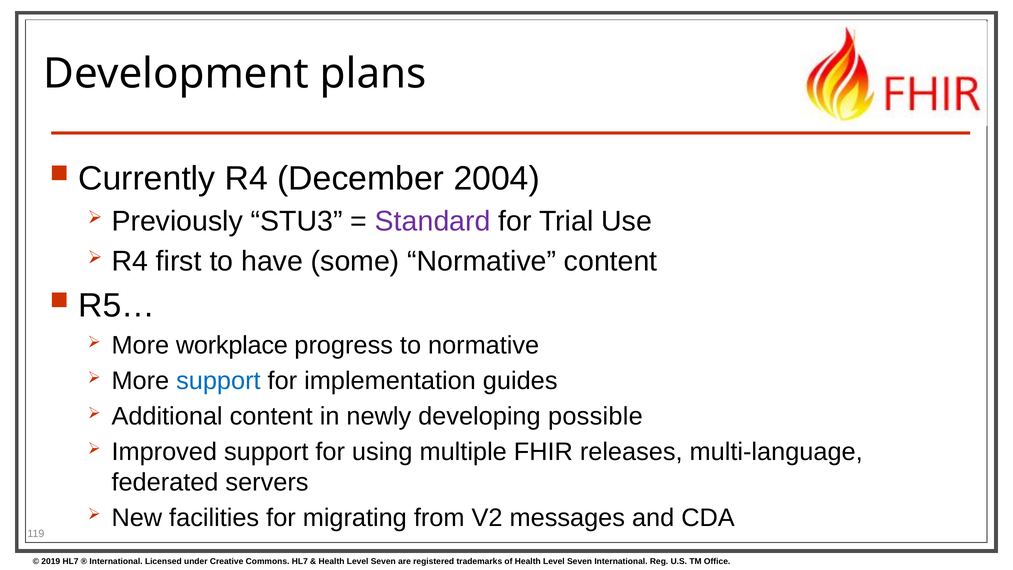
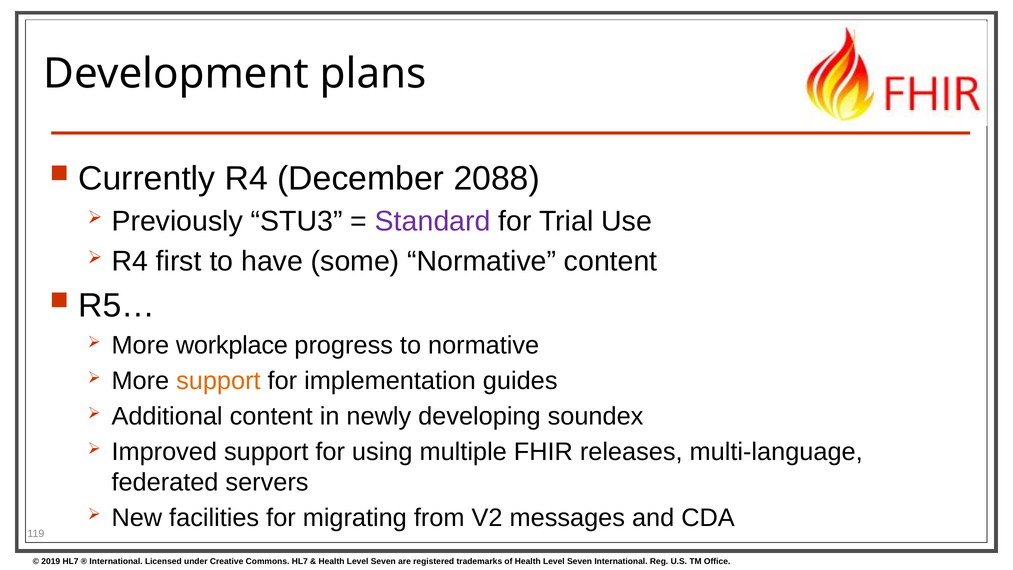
2004: 2004 -> 2088
support at (218, 381) colour: blue -> orange
possible: possible -> soundex
